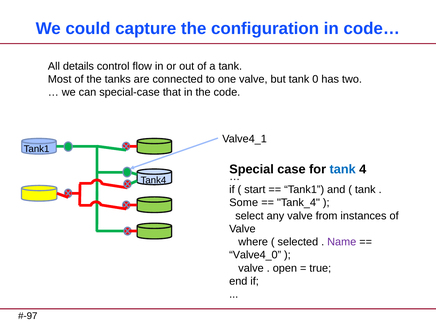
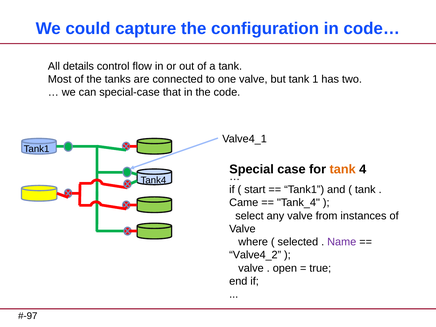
0: 0 -> 1
tank at (343, 169) colour: blue -> orange
Some: Some -> Came
Valve4_0: Valve4_0 -> Valve4_2
